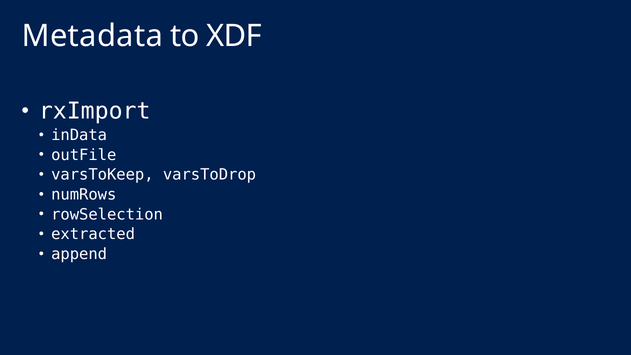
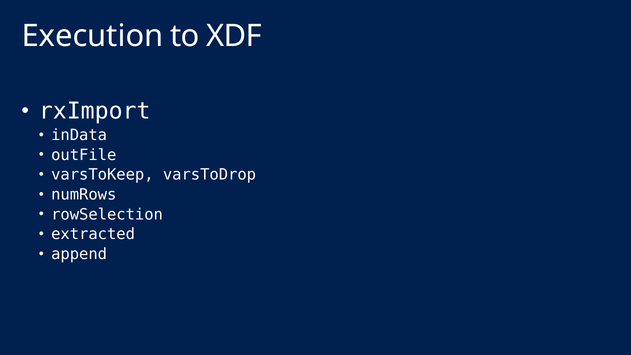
Metadata: Metadata -> Execution
